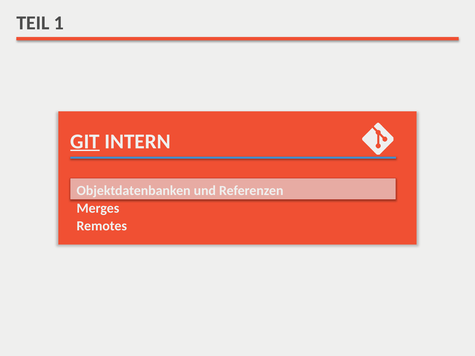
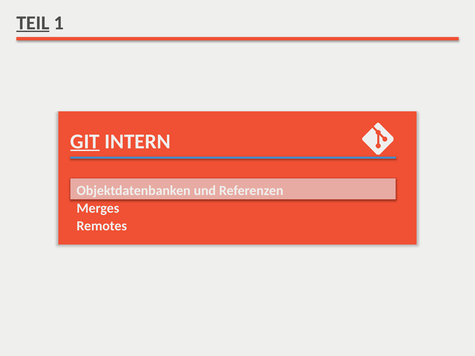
TEIL underline: none -> present
